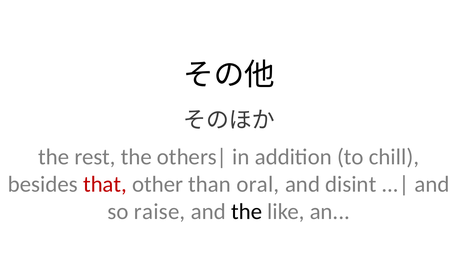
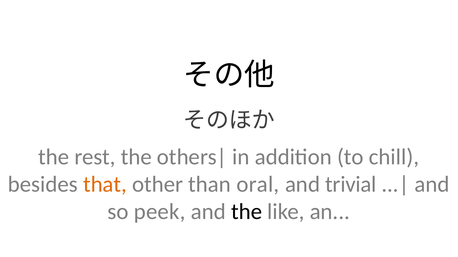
that colour: red -> orange
disint: disint -> trivial
raise: raise -> peek
